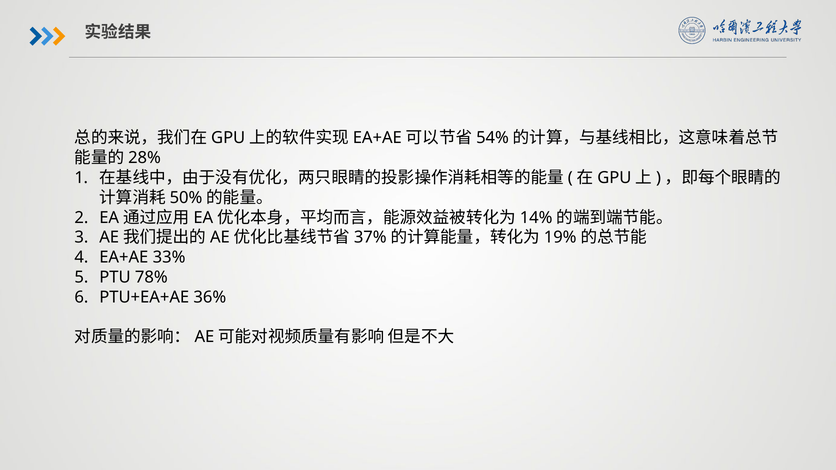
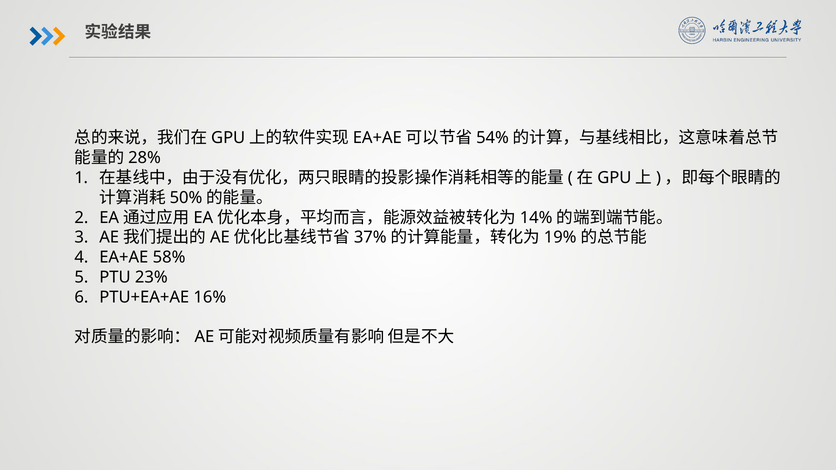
33%: 33% -> 58%
78%: 78% -> 23%
36%: 36% -> 16%
